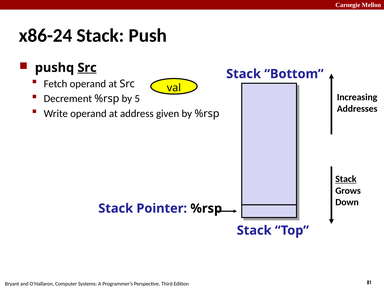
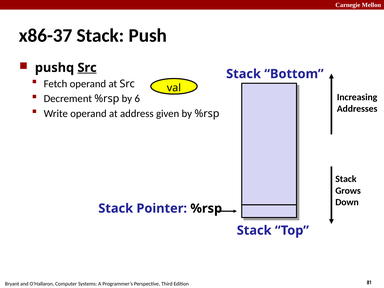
x86-24: x86-24 -> x86-37
5: 5 -> 6
Stack at (346, 179) underline: present -> none
